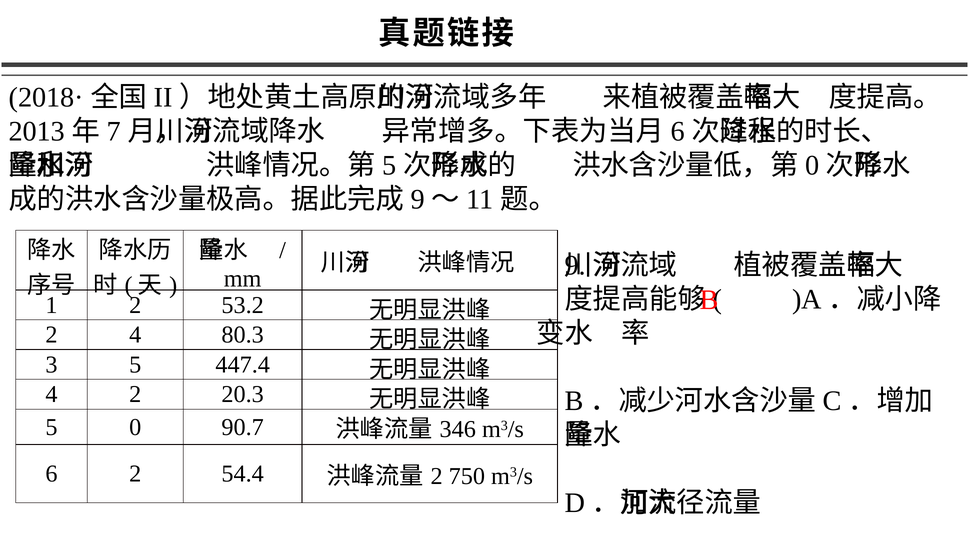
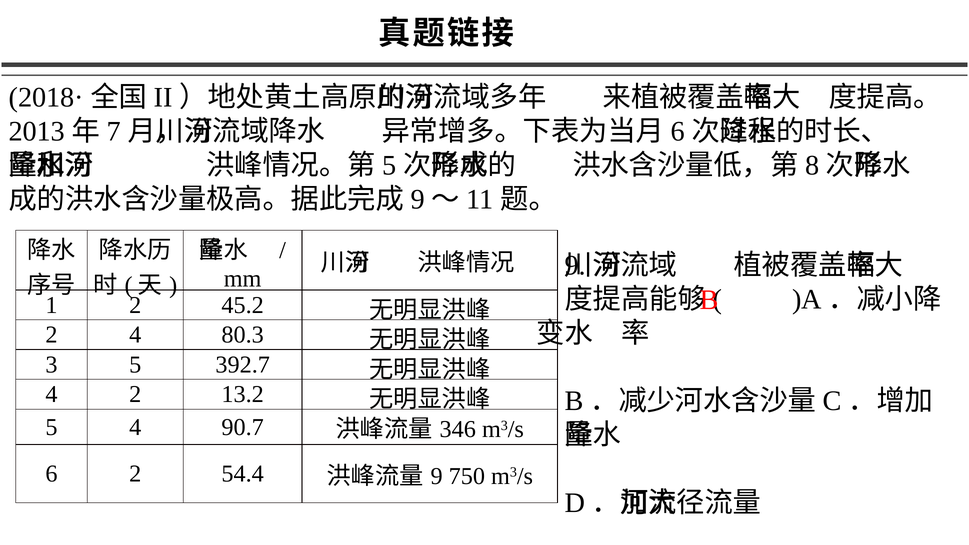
0 at (812, 165): 0 -> 8
53.2: 53.2 -> 45.2
447.4: 447.4 -> 392.7
20.3: 20.3 -> 13.2
5 0: 0 -> 4
2 at (437, 476): 2 -> 9
